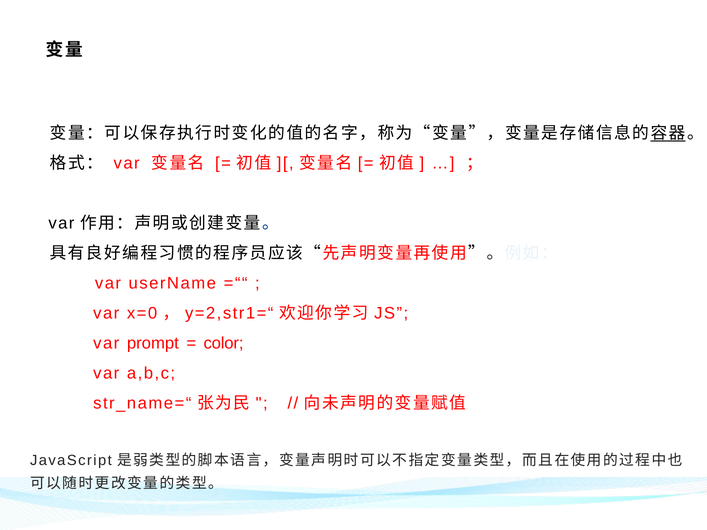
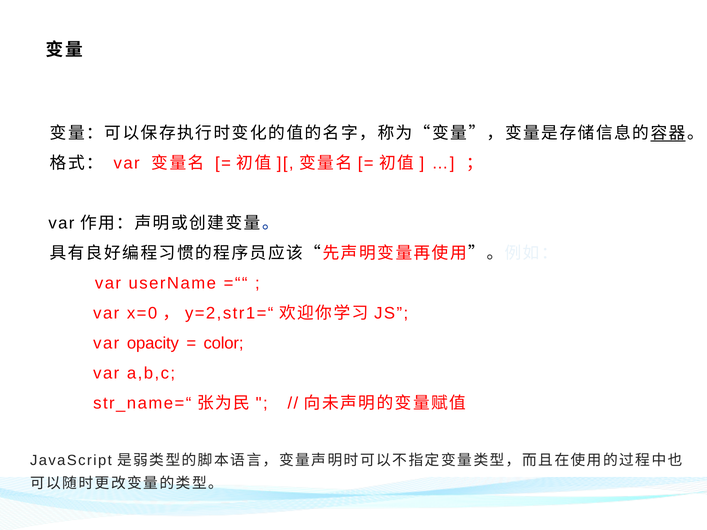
prompt: prompt -> opacity
